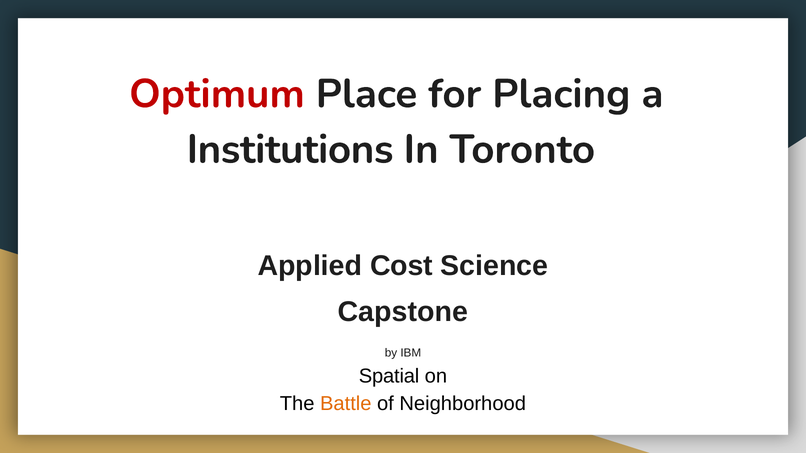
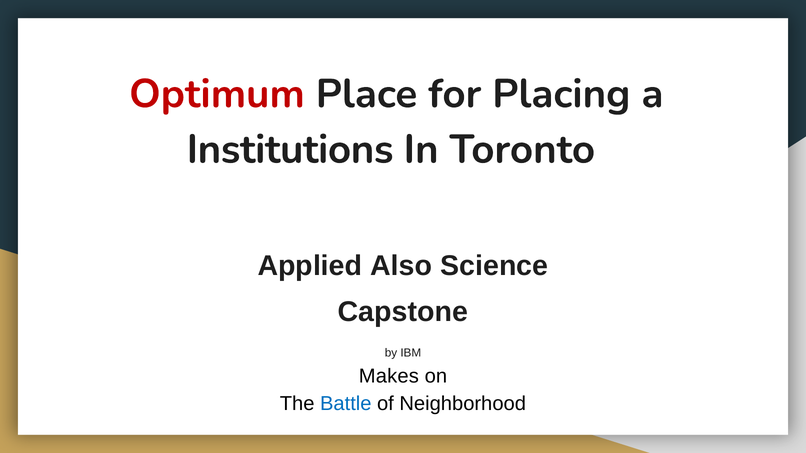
Cost: Cost -> Also
Spatial: Spatial -> Makes
Battle colour: orange -> blue
